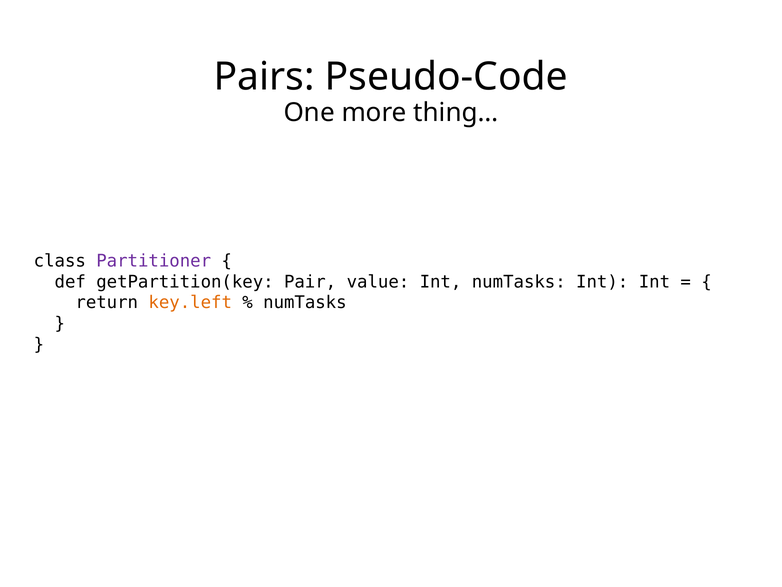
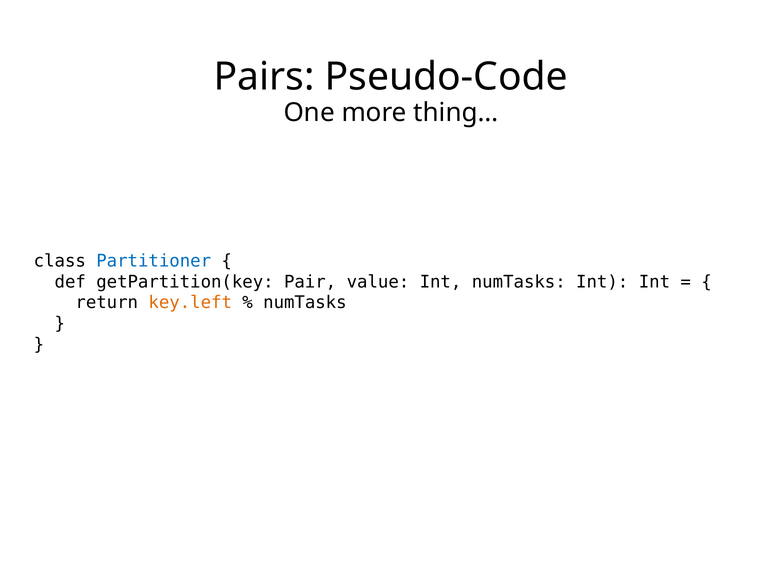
Partitioner colour: purple -> blue
